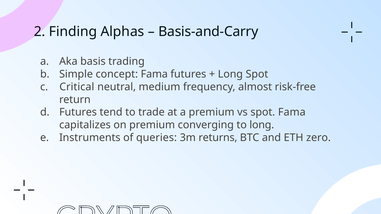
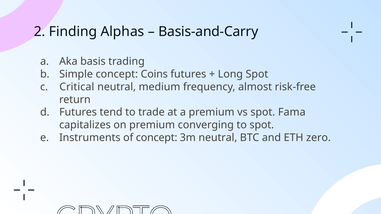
concept Fama: Fama -> Coins
to long: long -> spot
of queries: queries -> concept
3m returns: returns -> neutral
